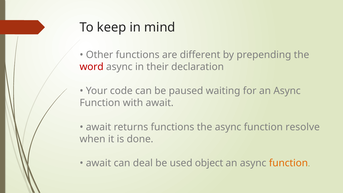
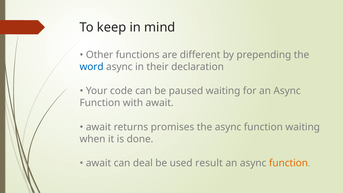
word colour: red -> blue
returns functions: functions -> promises
function resolve: resolve -> waiting
object: object -> result
